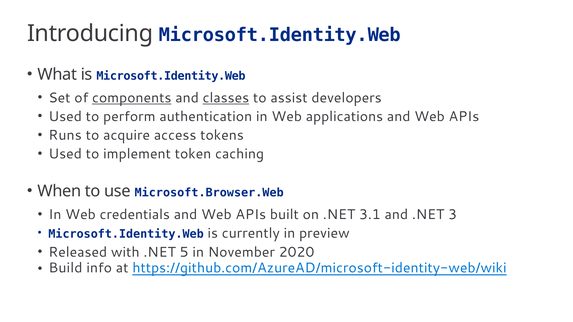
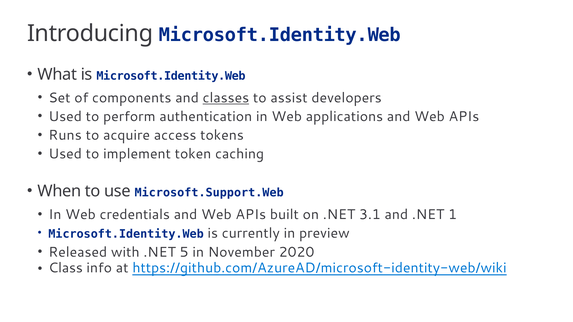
components underline: present -> none
Microsoft.Browser.Web: Microsoft.Browser.Web -> Microsoft.Support.Web
3: 3 -> 1
Build: Build -> Class
